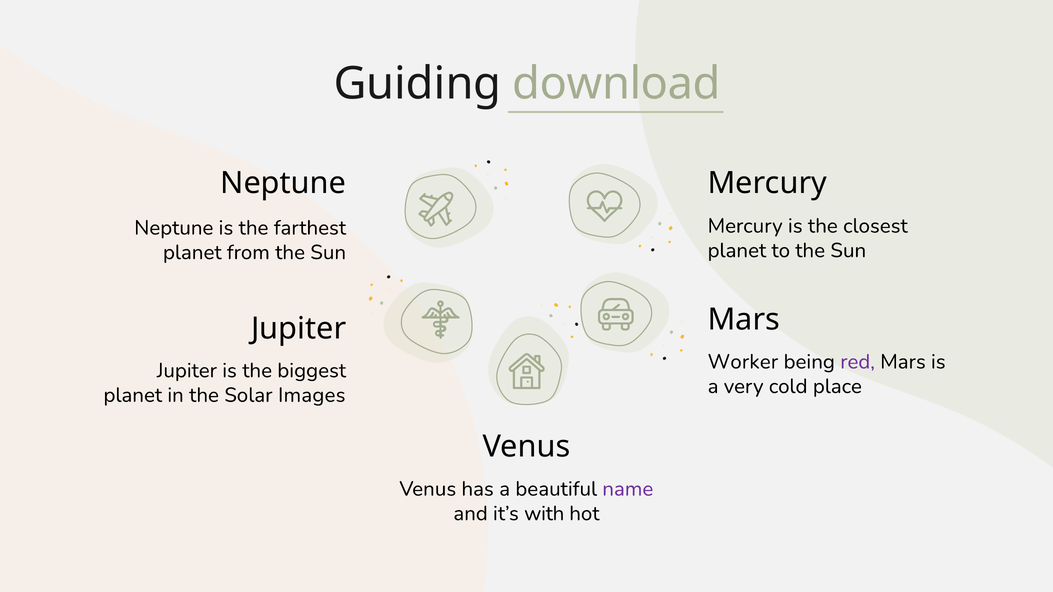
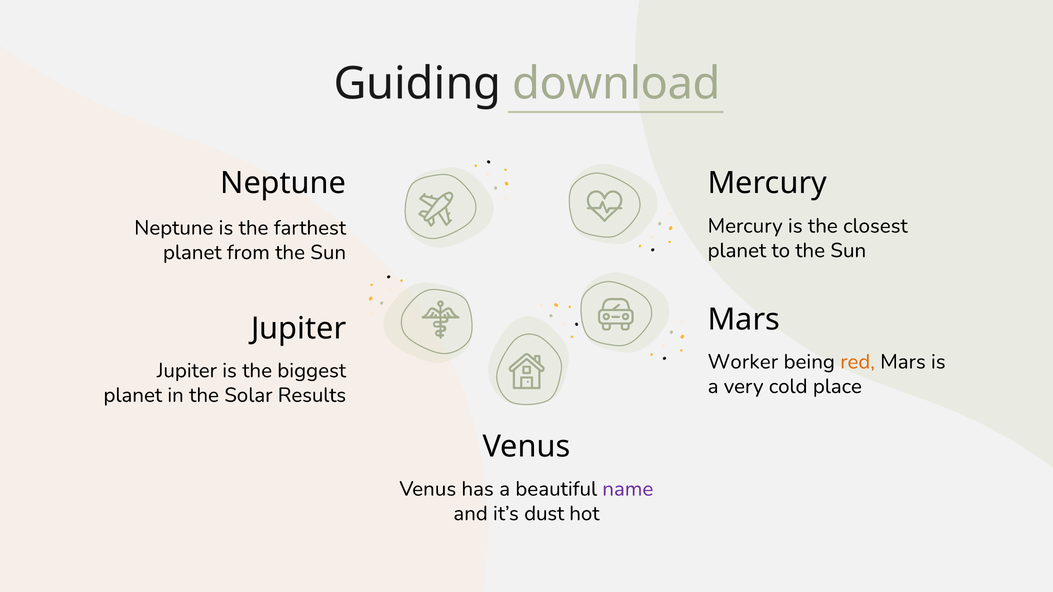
red colour: purple -> orange
Images: Images -> Results
with: with -> dust
